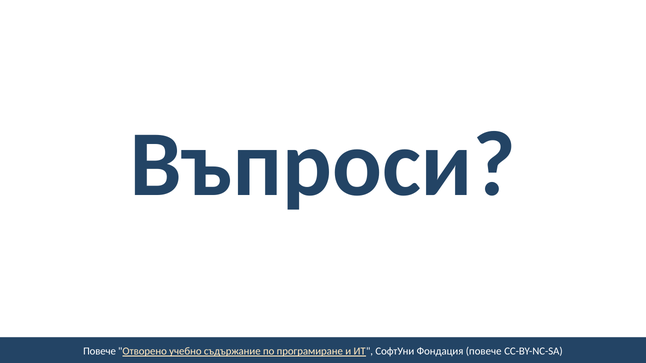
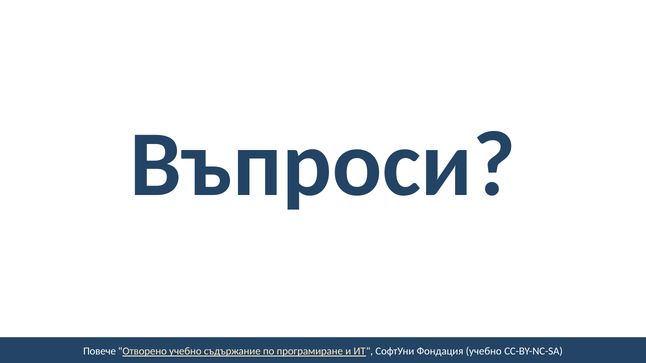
Фондация повече: повече -> учебно
